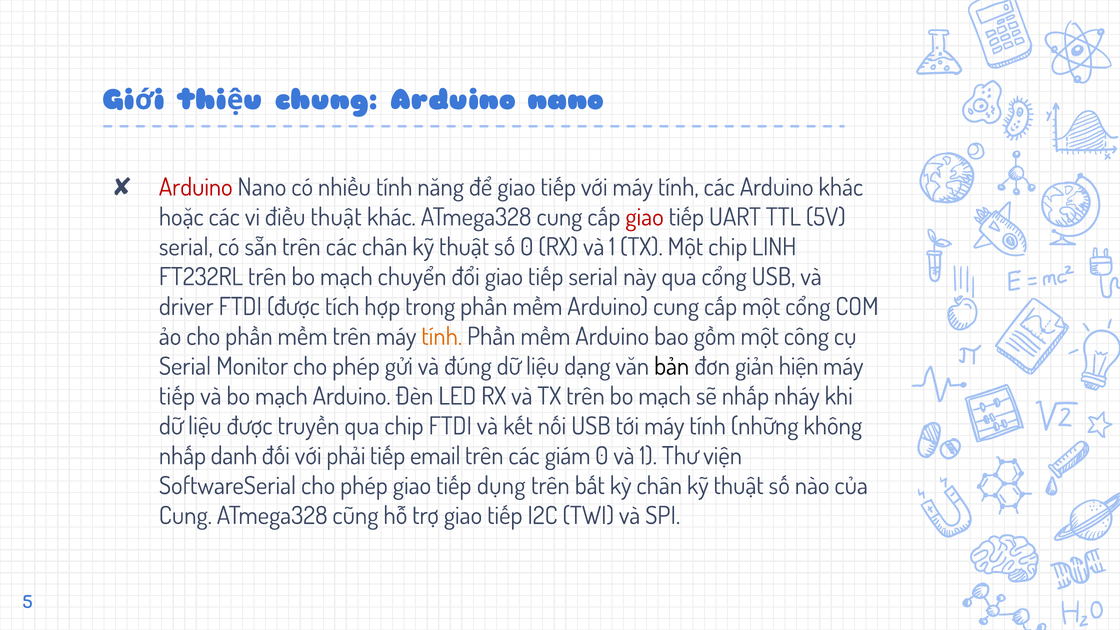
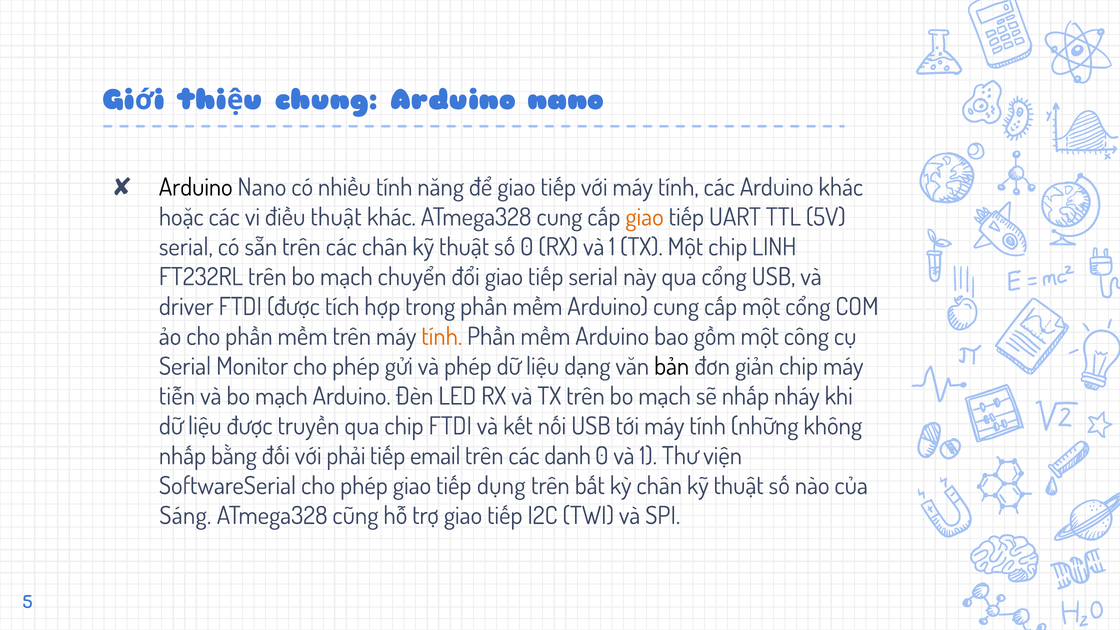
Arduino at (196, 187) colour: red -> black
giao at (645, 217) colour: red -> orange
và đúng: đúng -> phép
giản hiện: hiện -> chip
tiếp at (177, 396): tiếp -> tiễn
danh: danh -> bằng
giám: giám -> danh
Cung at (185, 516): Cung -> Sáng
